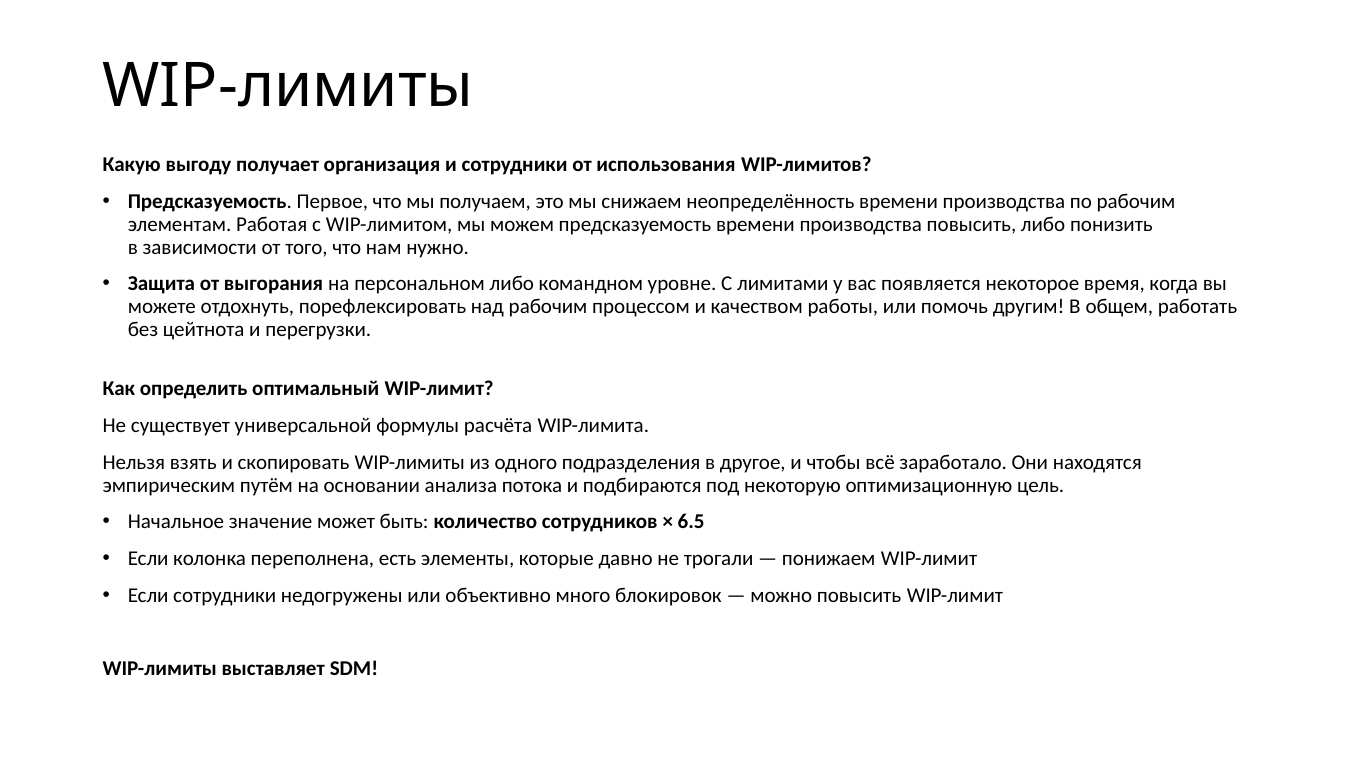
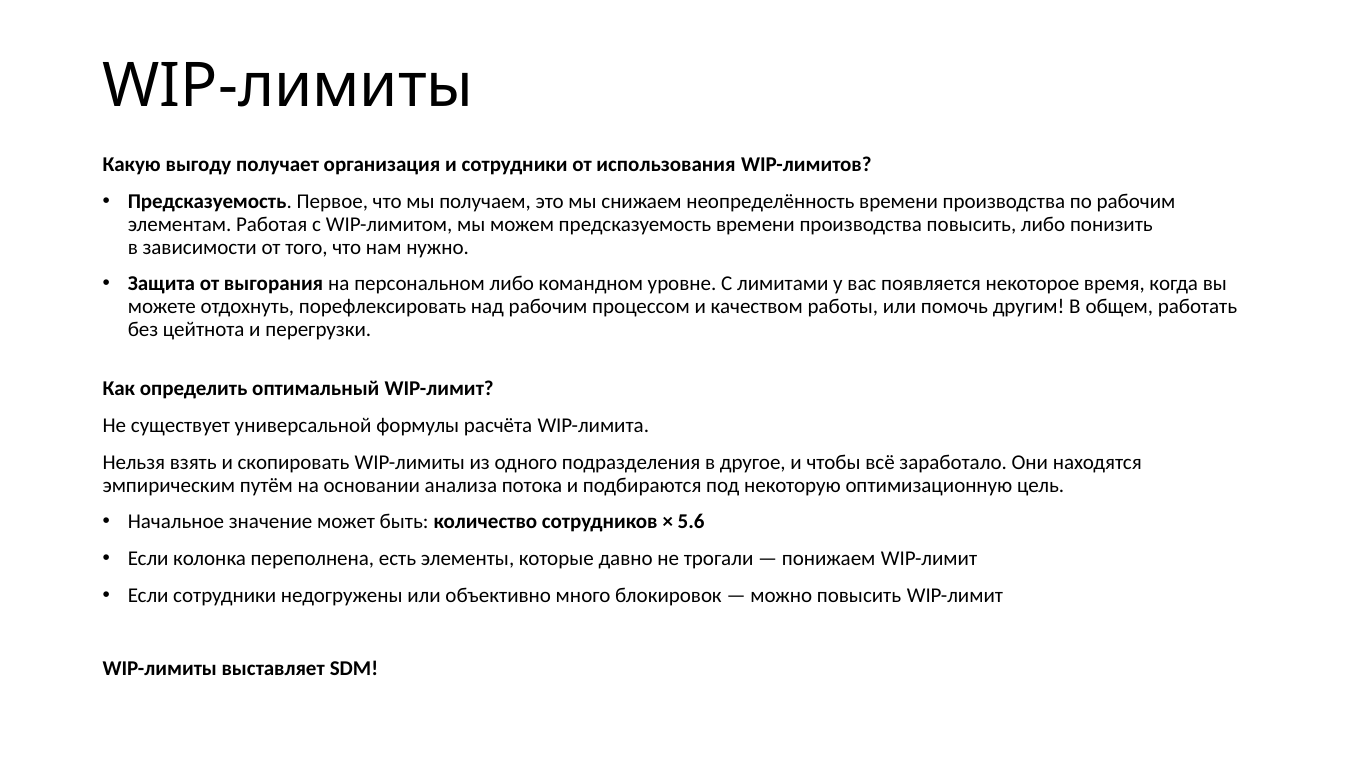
6.5: 6.5 -> 5.6
